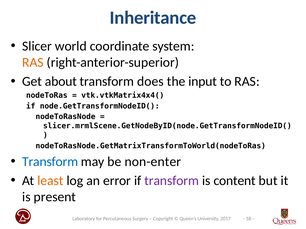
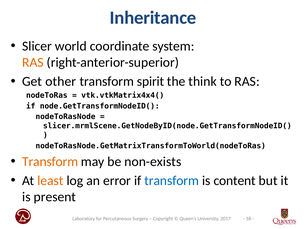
about: about -> other
does: does -> spirit
input: input -> think
Transform at (50, 162) colour: blue -> orange
non-enter: non-enter -> non-exists
transform at (172, 181) colour: purple -> blue
